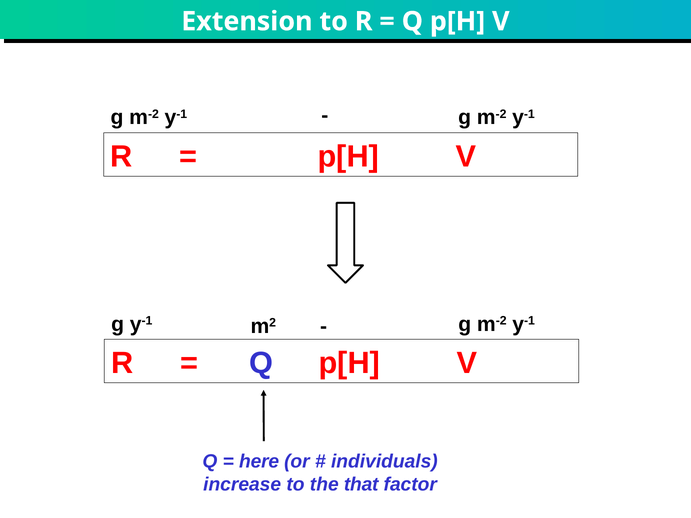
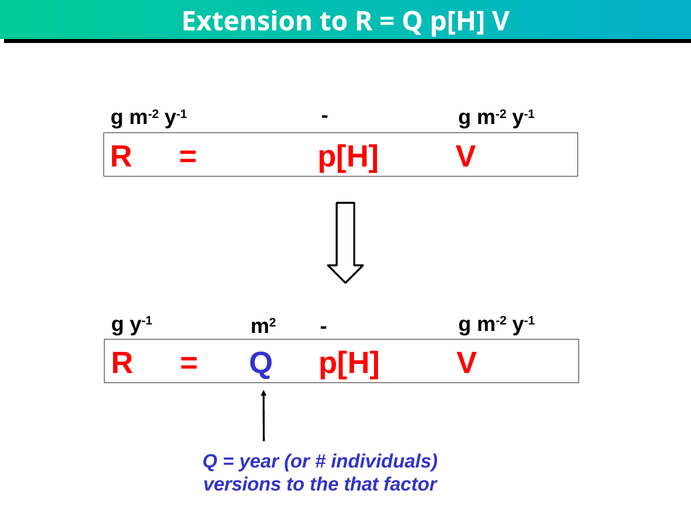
here: here -> year
increase: increase -> versions
